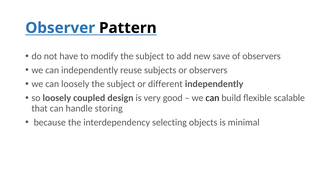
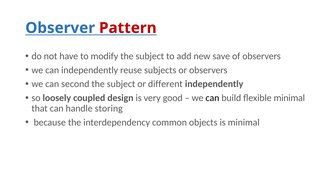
Pattern colour: black -> red
can loosely: loosely -> second
flexible scalable: scalable -> minimal
selecting: selecting -> common
